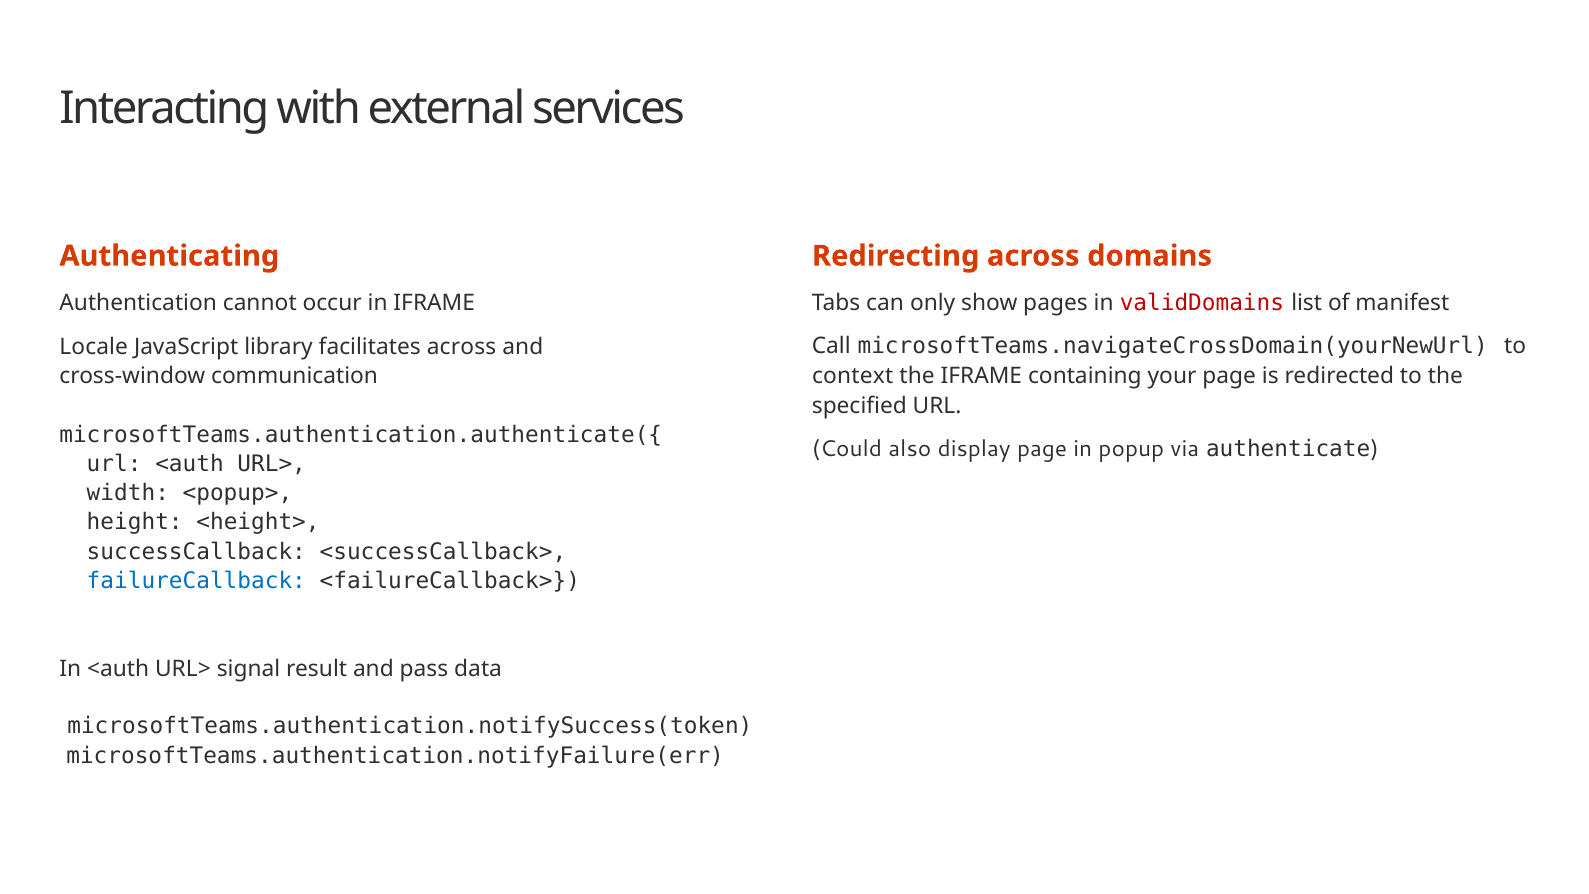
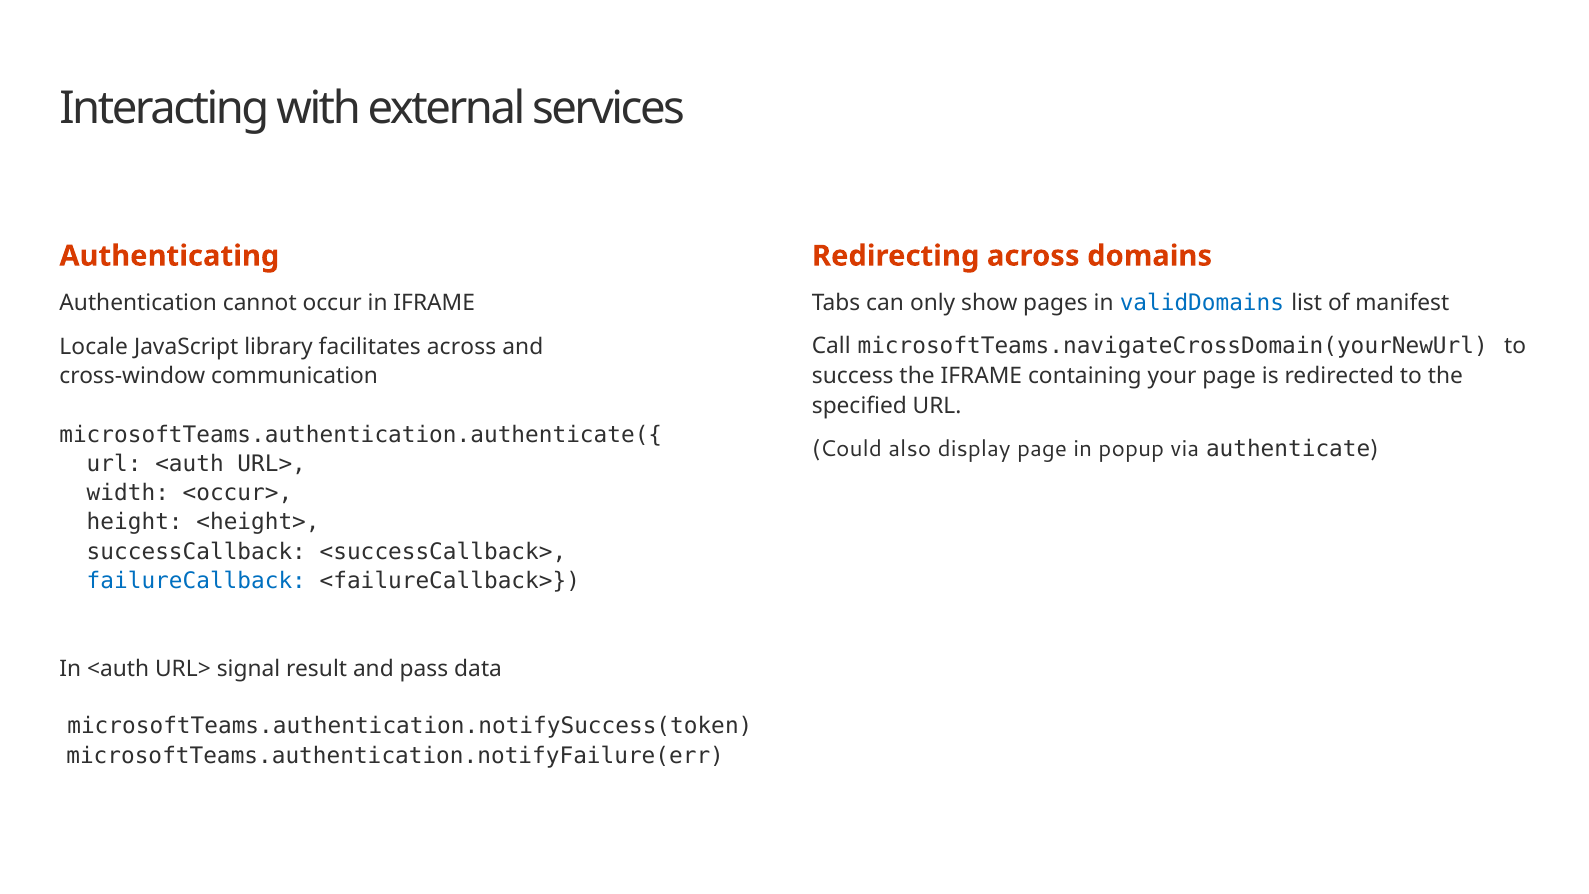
validDomains colour: red -> blue
context: context -> success
<popup>: <popup> -> <occur>
